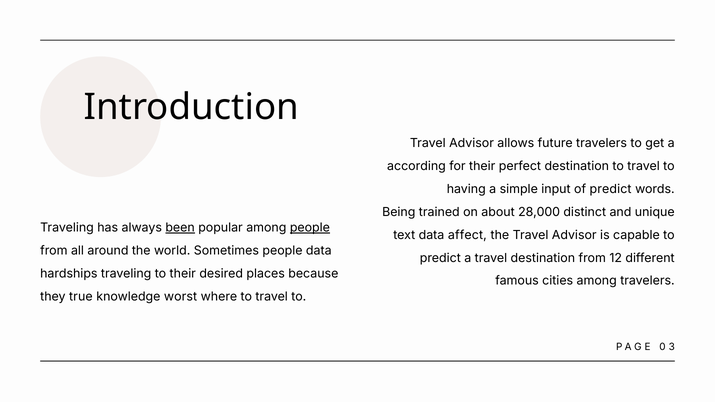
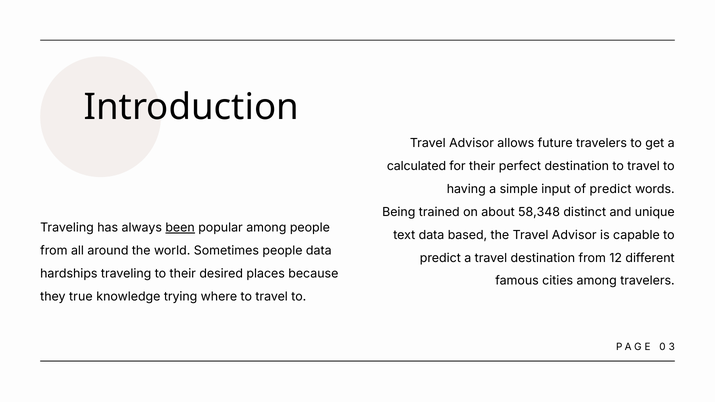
according: according -> calculated
28,000: 28,000 -> 58,348
people at (310, 228) underline: present -> none
affect: affect -> based
worst: worst -> trying
